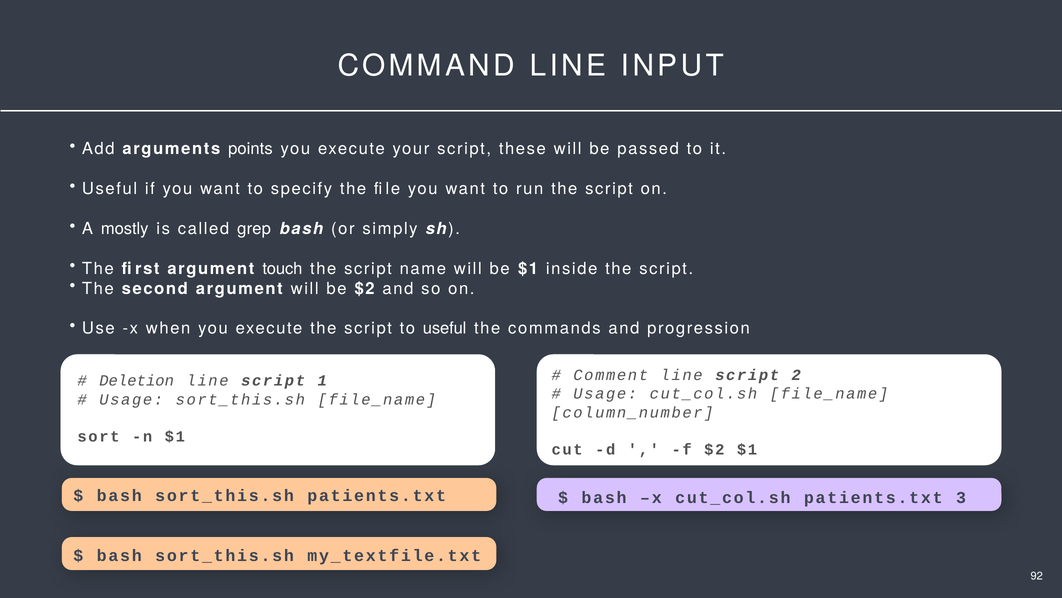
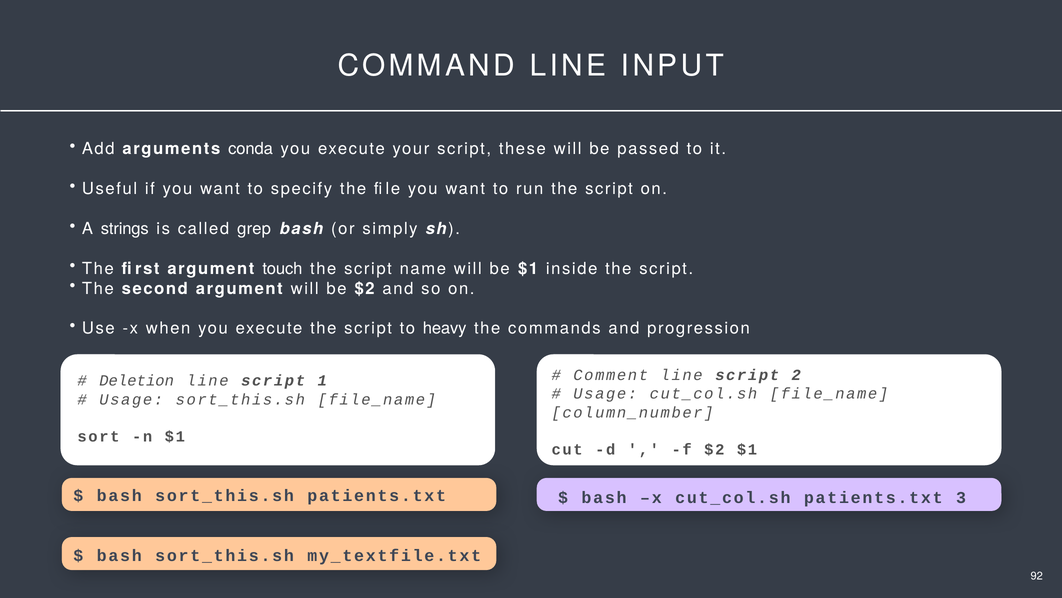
points: points -> conda
mostly: mostly -> strings
to useful: useful -> heavy
